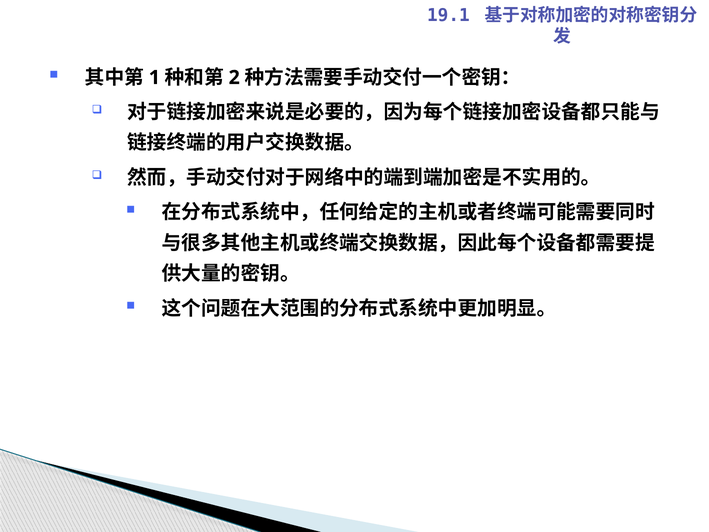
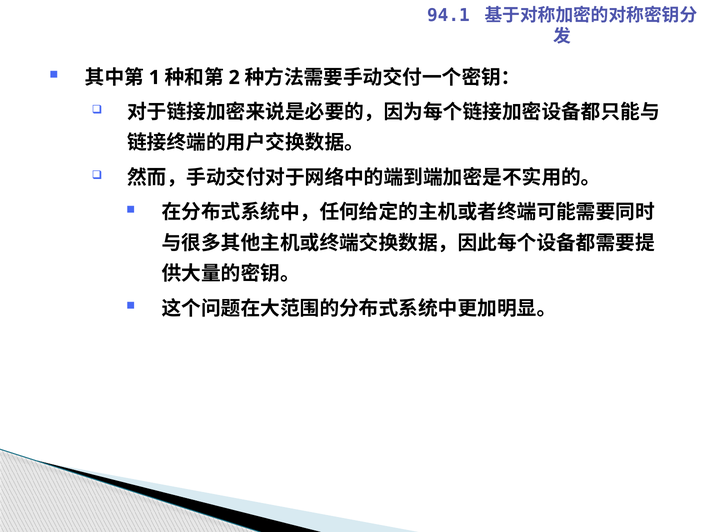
19.1: 19.1 -> 94.1
